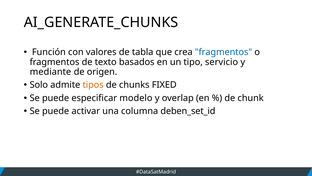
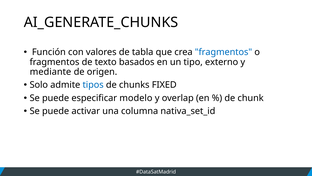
servicio: servicio -> externo
tipos colour: orange -> blue
deben_set_id: deben_set_id -> nativa_set_id
